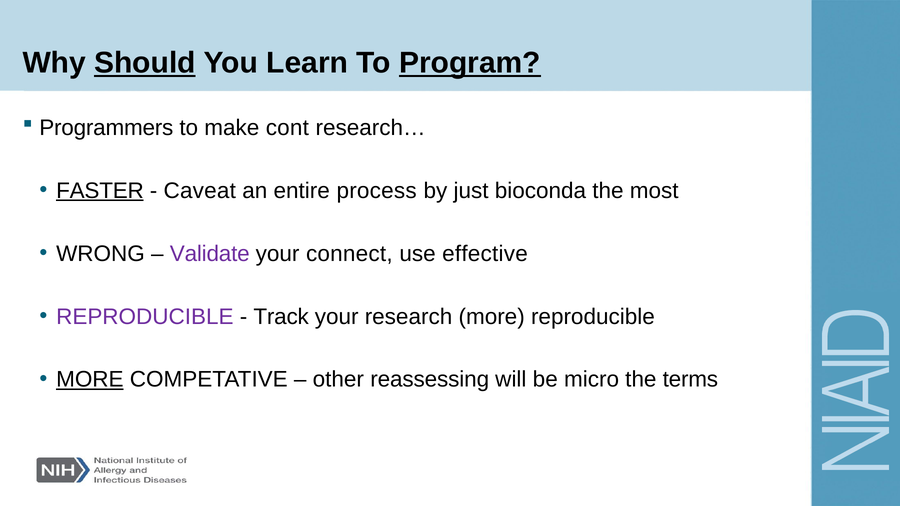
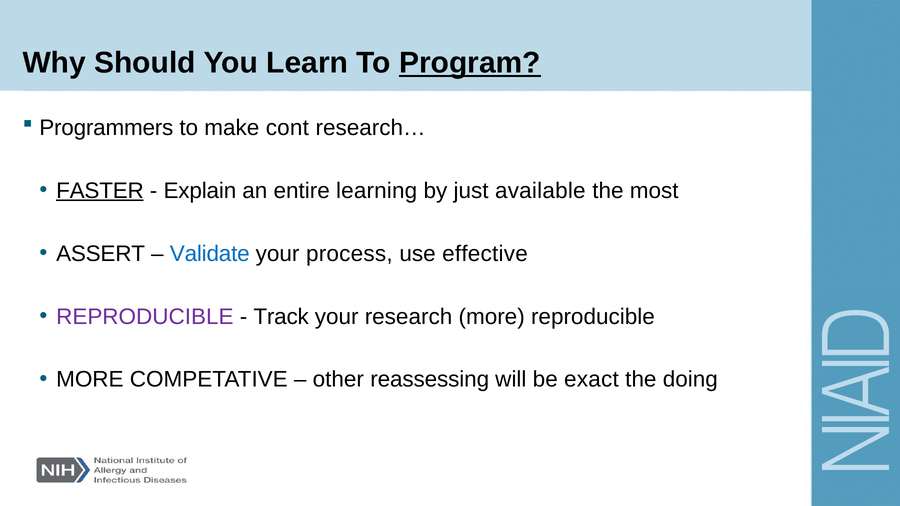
Should underline: present -> none
Caveat: Caveat -> Explain
process: process -> learning
bioconda: bioconda -> available
WRONG: WRONG -> ASSERT
Validate colour: purple -> blue
connect: connect -> process
MORE at (90, 380) underline: present -> none
micro: micro -> exact
terms: terms -> doing
